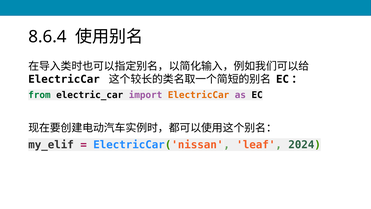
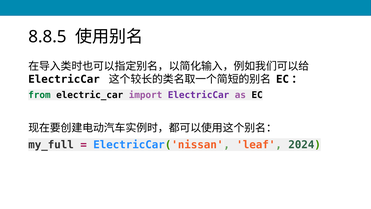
8.6.4: 8.6.4 -> 8.8.5
ElectricCar at (199, 95) colour: orange -> purple
my_elif: my_elif -> my_full
